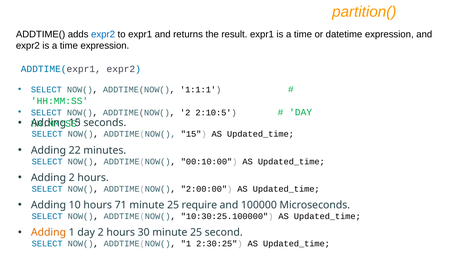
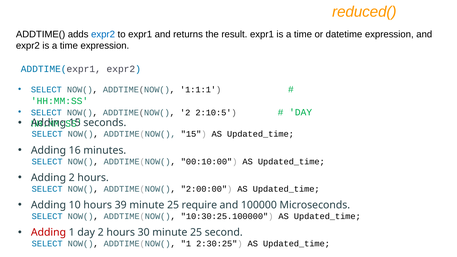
partition(: partition( -> reduced(
22: 22 -> 16
71: 71 -> 39
Adding at (48, 232) colour: orange -> red
